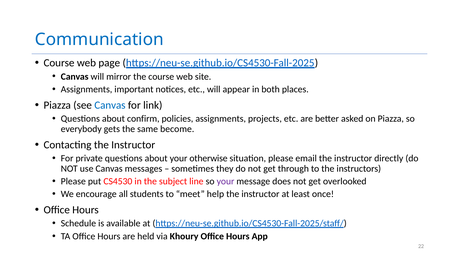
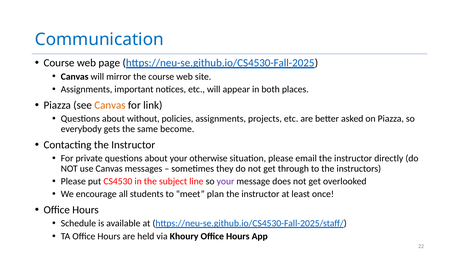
Canvas at (110, 105) colour: blue -> orange
confirm: confirm -> without
help: help -> plan
